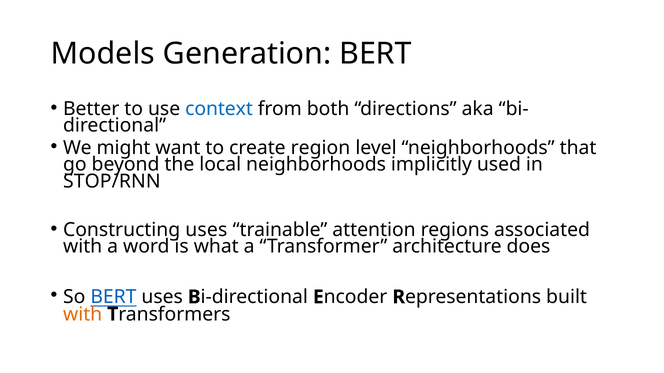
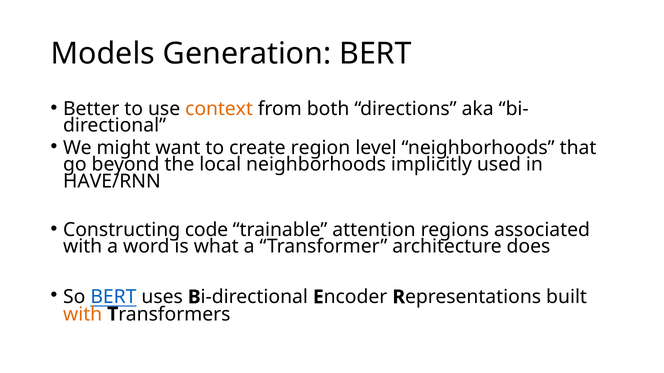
context colour: blue -> orange
STOP/RNN: STOP/RNN -> HAVE/RNN
Constructing uses: uses -> code
